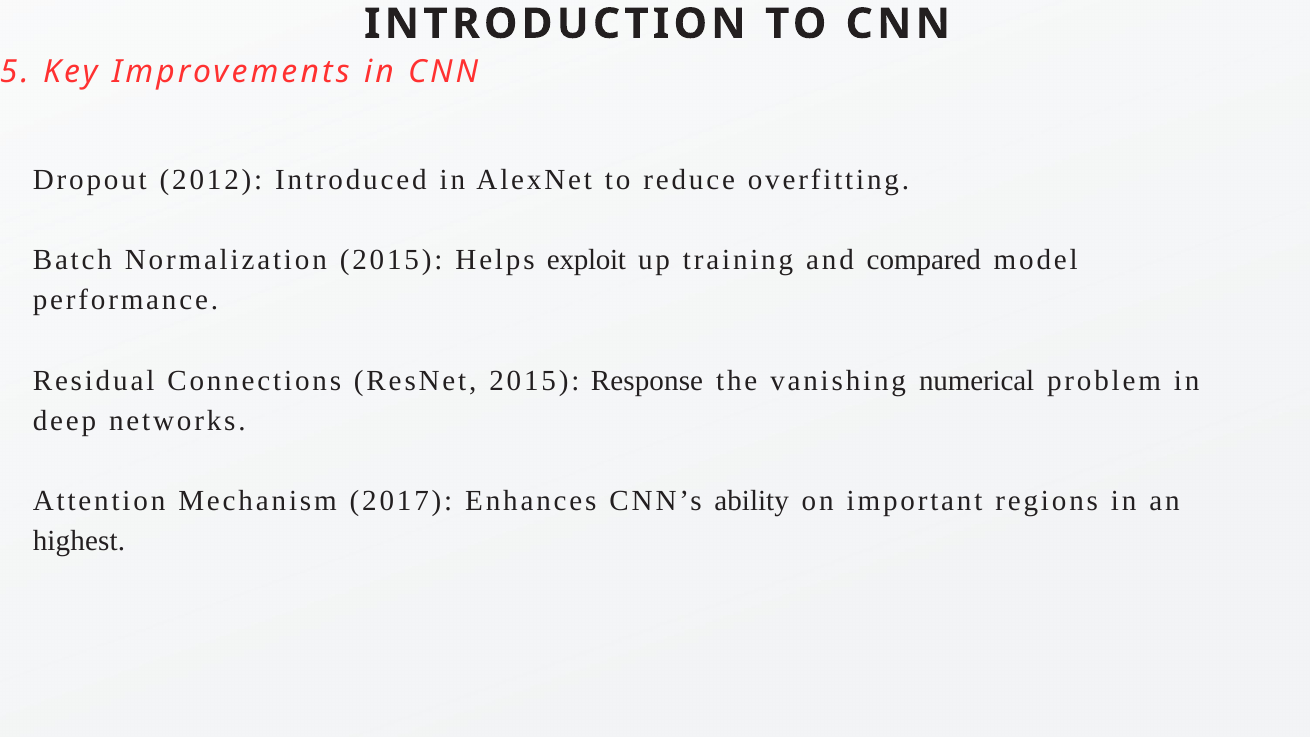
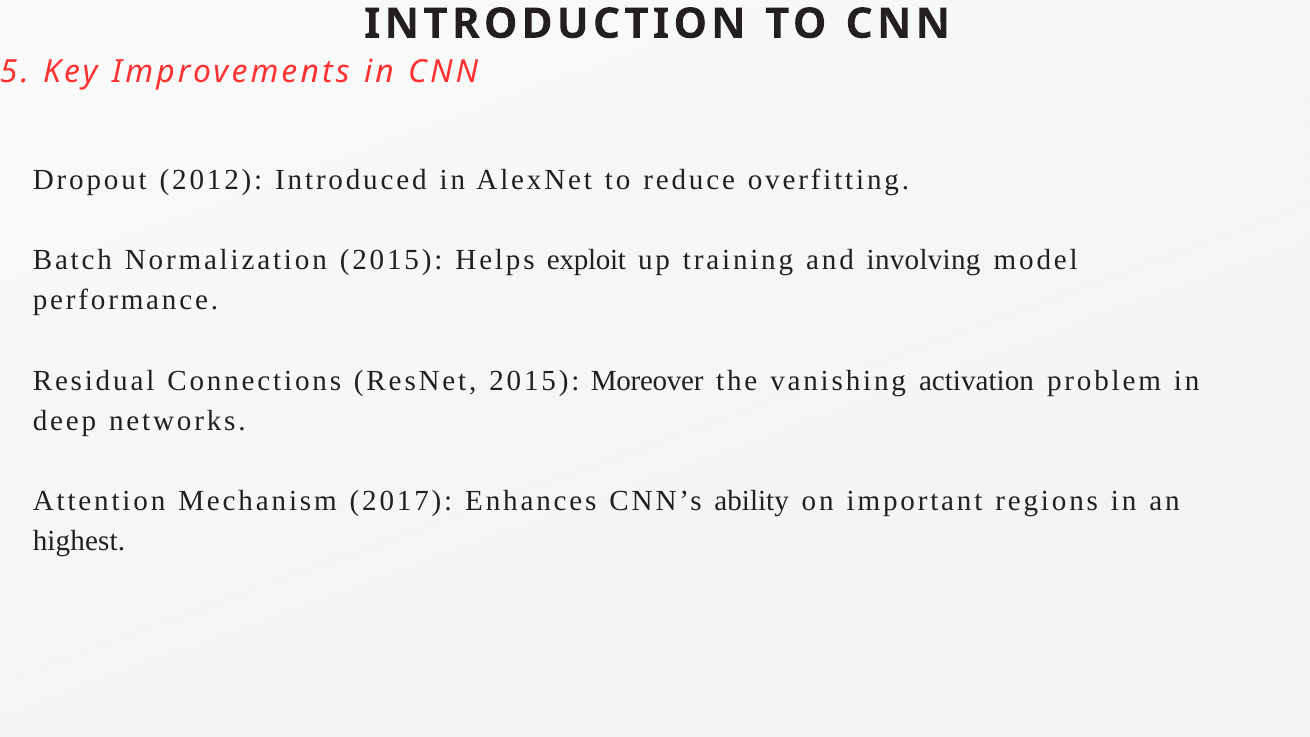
compared: compared -> involving
Response: Response -> Moreover
numerical: numerical -> activation
